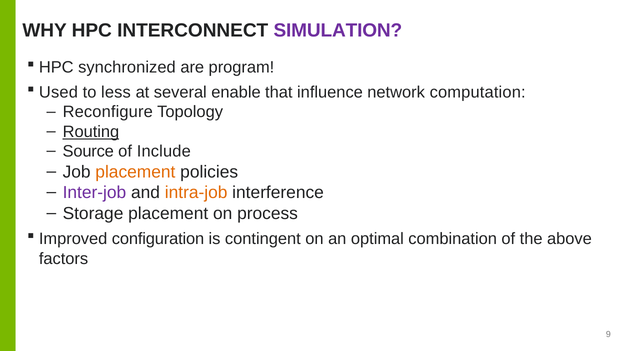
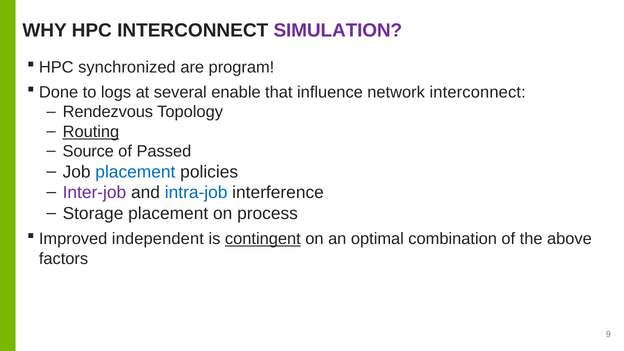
Used: Used -> Done
less: less -> logs
network computation: computation -> interconnect
Reconfigure: Reconfigure -> Rendezvous
Include: Include -> Passed
placement at (135, 172) colour: orange -> blue
intra-job colour: orange -> blue
configuration: configuration -> independent
contingent underline: none -> present
